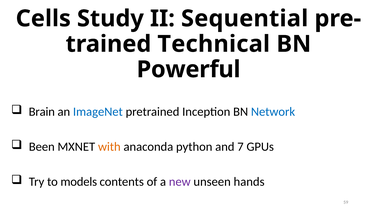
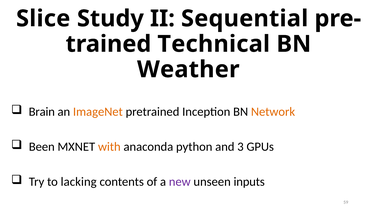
Cells: Cells -> Slice
Powerful: Powerful -> Weather
ImageNet colour: blue -> orange
Network colour: blue -> orange
7: 7 -> 3
models: models -> lacking
hands: hands -> inputs
